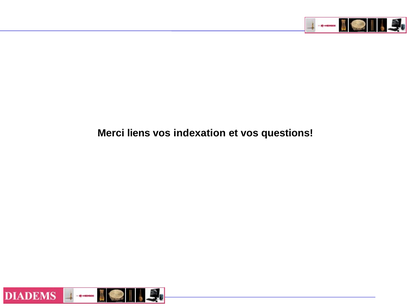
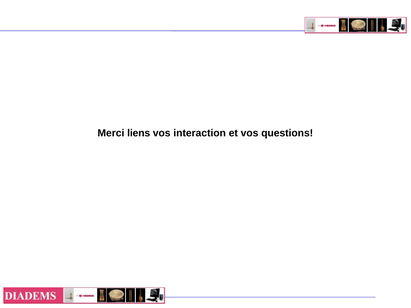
indexation: indexation -> interaction
